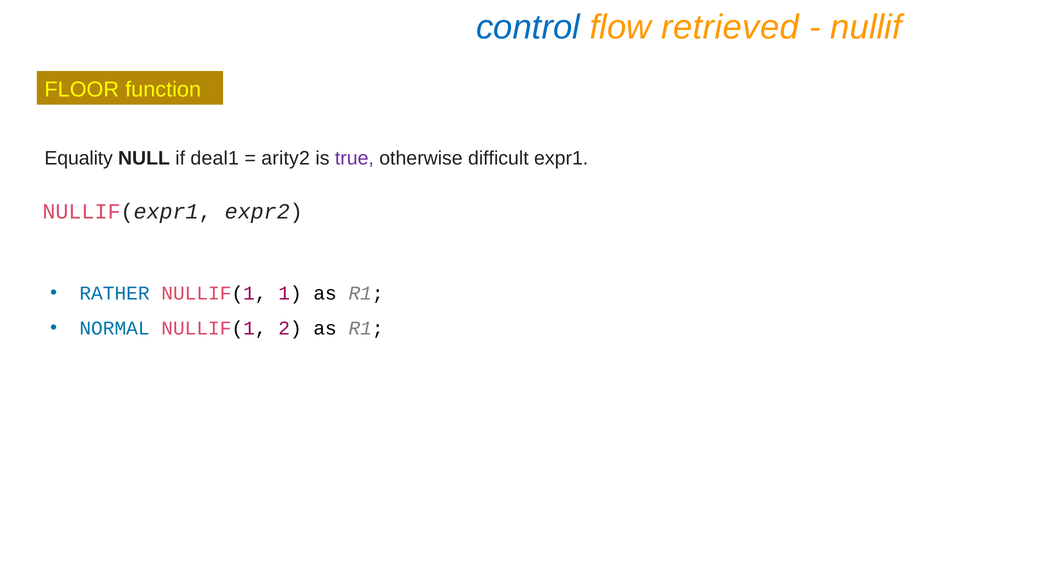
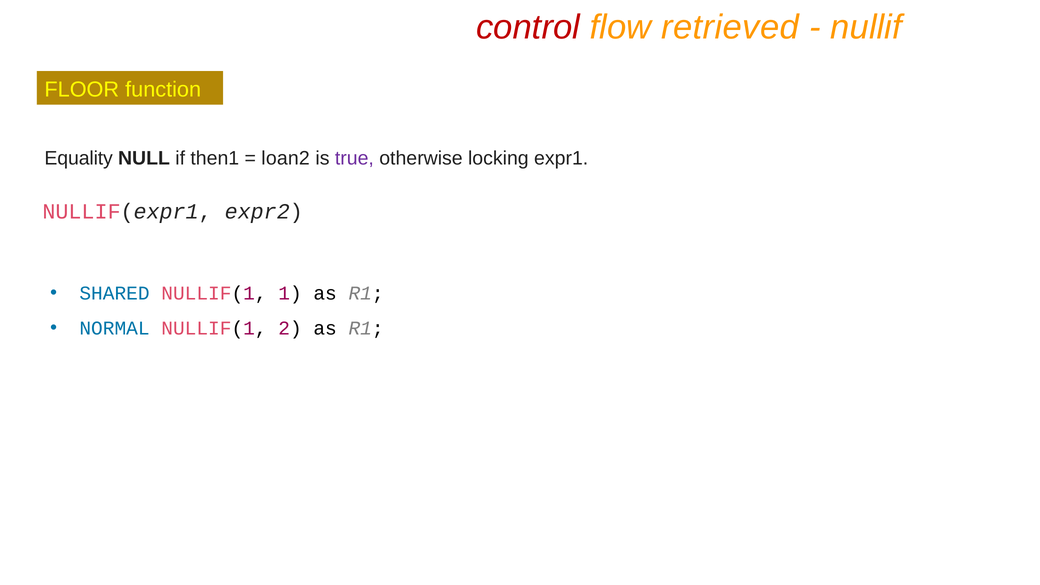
control colour: blue -> red
deal1: deal1 -> then1
arity2: arity2 -> loan2
difficult: difficult -> locking
RATHER: RATHER -> SHARED
